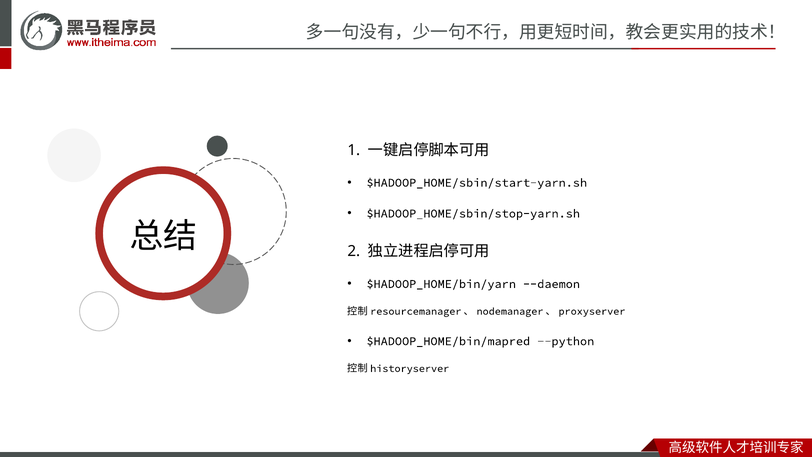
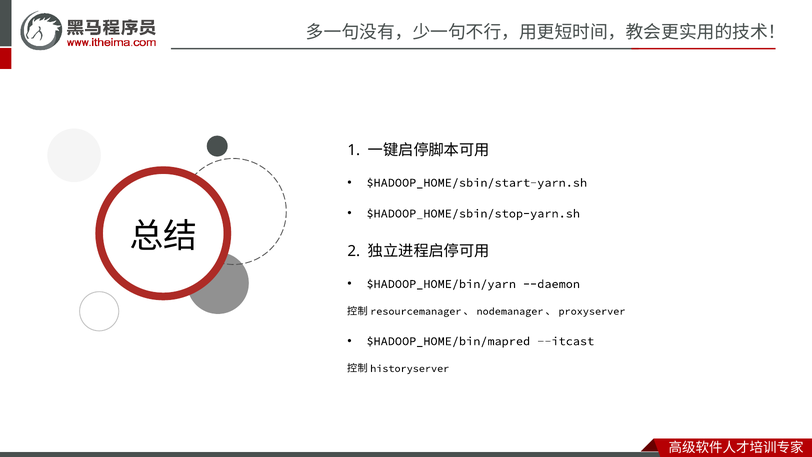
--python: --python -> --itcast
